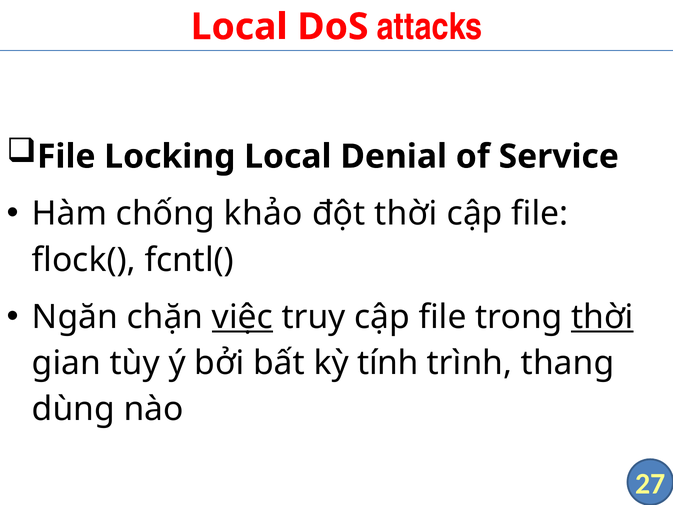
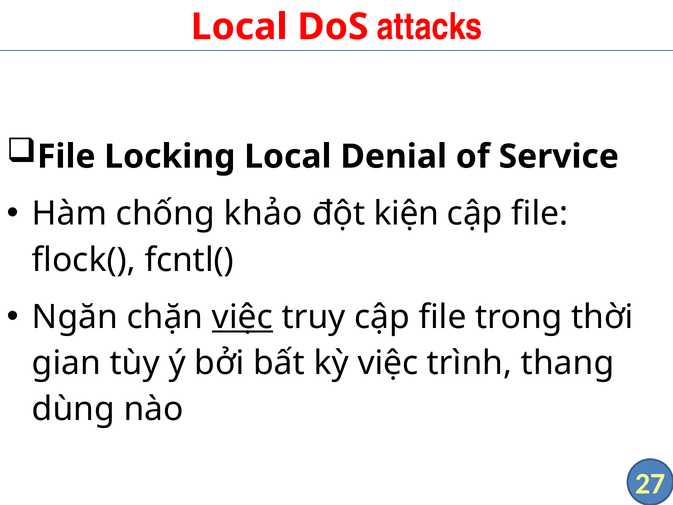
đột thời: thời -> kiện
thời at (602, 317) underline: present -> none
kỳ tính: tính -> việc
